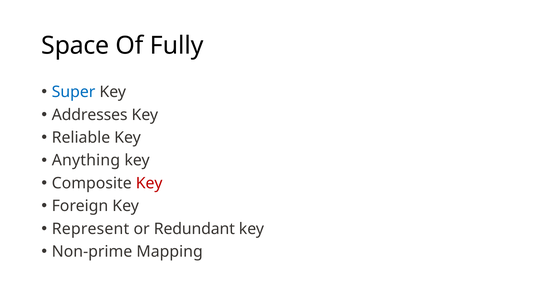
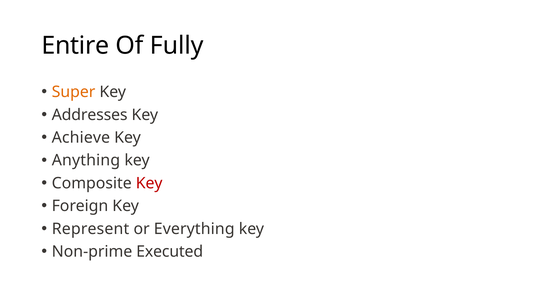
Space: Space -> Entire
Super colour: blue -> orange
Reliable: Reliable -> Achieve
Redundant: Redundant -> Everything
Mapping: Mapping -> Executed
